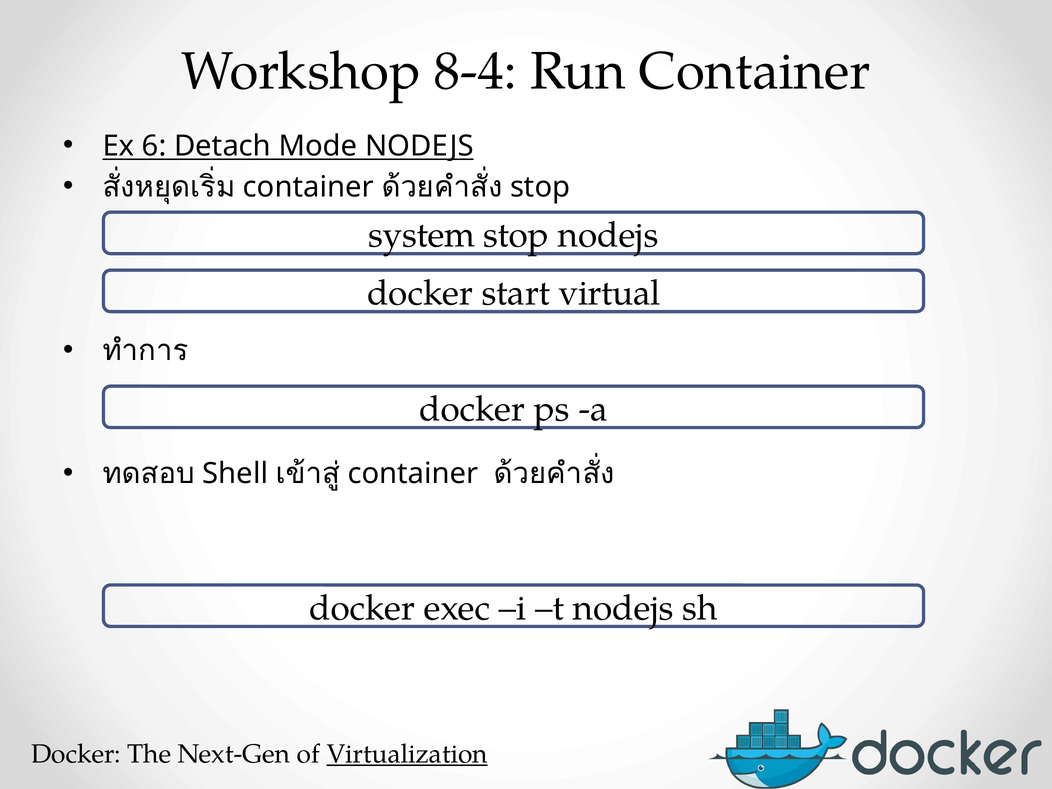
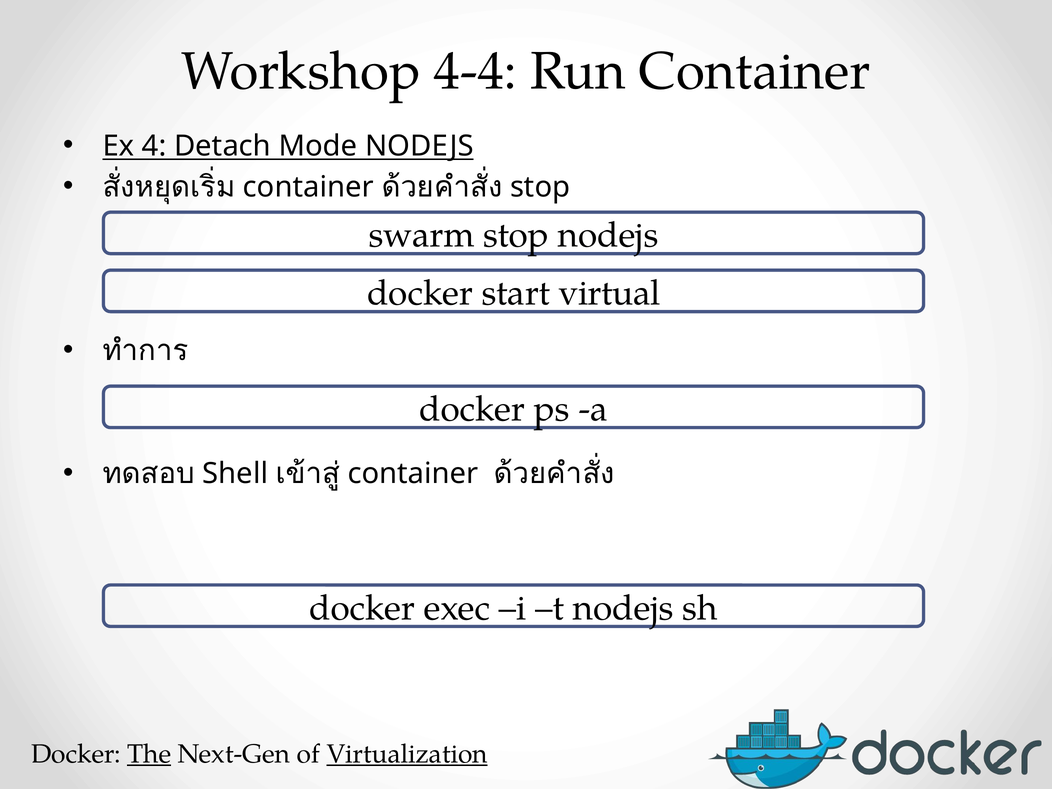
8-4: 8-4 -> 4-4
6: 6 -> 4
system: system -> swarm
The underline: none -> present
